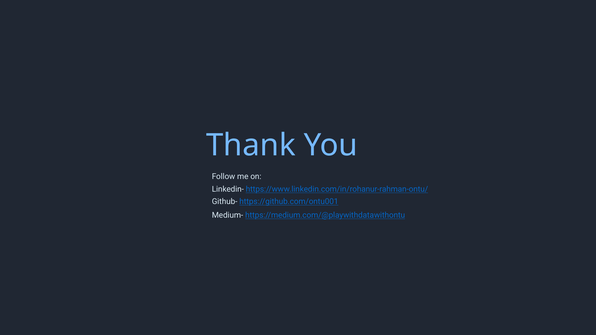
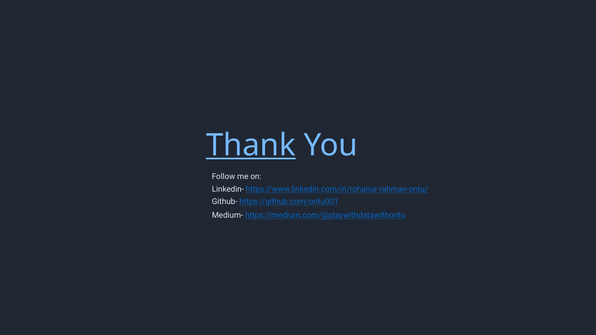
Thank underline: none -> present
